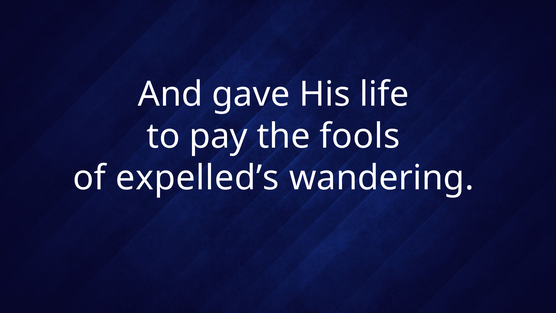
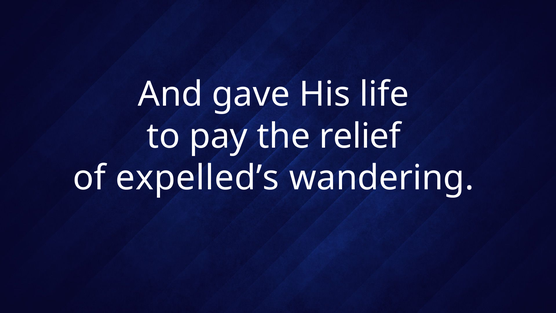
fools: fools -> relief
